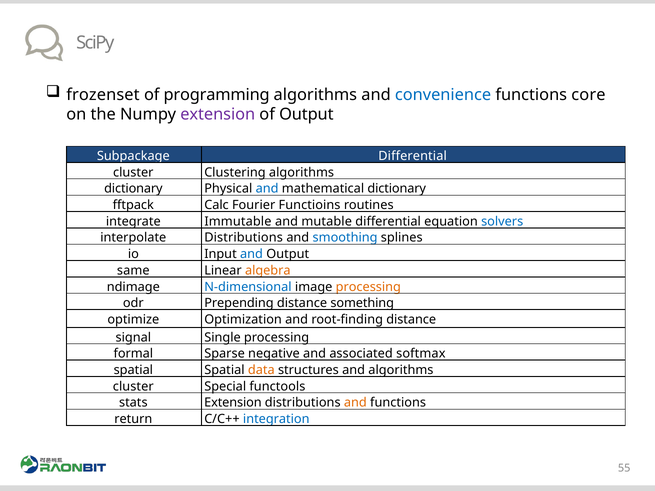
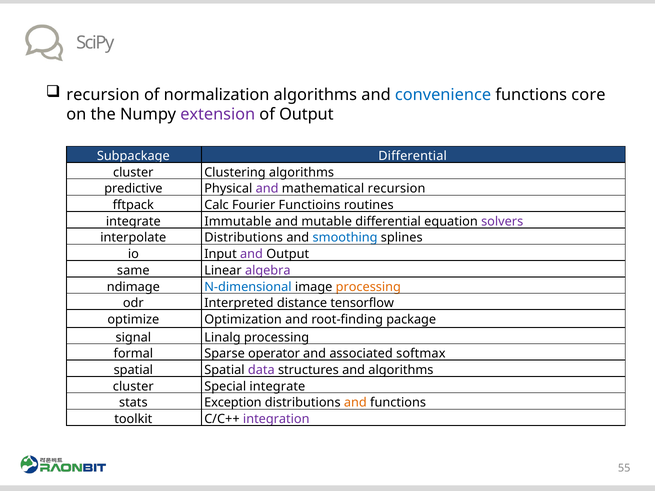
frozenset at (103, 95): frozenset -> recursion
programming: programming -> normalization
dictionary at (133, 189): dictionary -> predictive
and at (267, 189) colour: blue -> purple
mathematical dictionary: dictionary -> recursion
solvers colour: blue -> purple
and at (252, 254) colour: blue -> purple
algebra colour: orange -> purple
Prepending: Prepending -> Interpreted
something: something -> tensorflow
root-finding distance: distance -> package
Single: Single -> Linalg
negative: negative -> operator
data colour: orange -> purple
Special functools: functools -> integrate
stats Extension: Extension -> Exception
return: return -> toolkit
integration colour: blue -> purple
